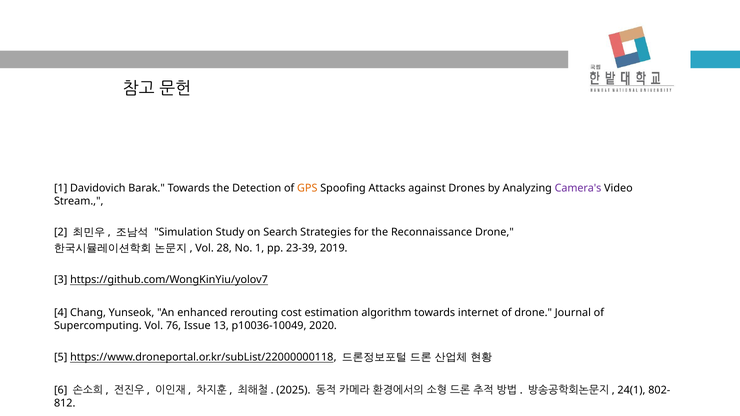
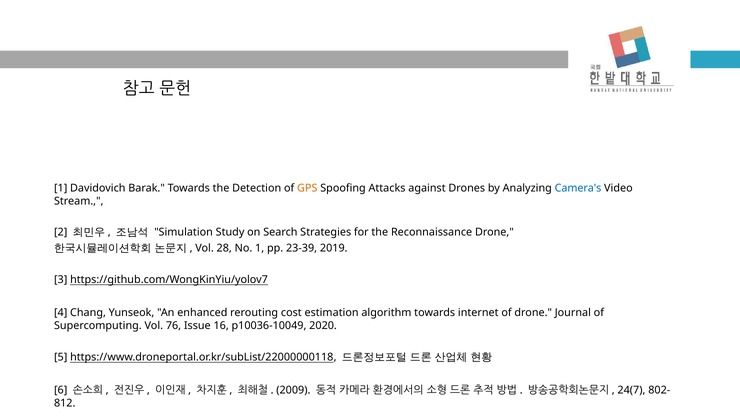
Camera's colour: purple -> blue
13: 13 -> 16
2025: 2025 -> 2009
24(1: 24(1 -> 24(7
